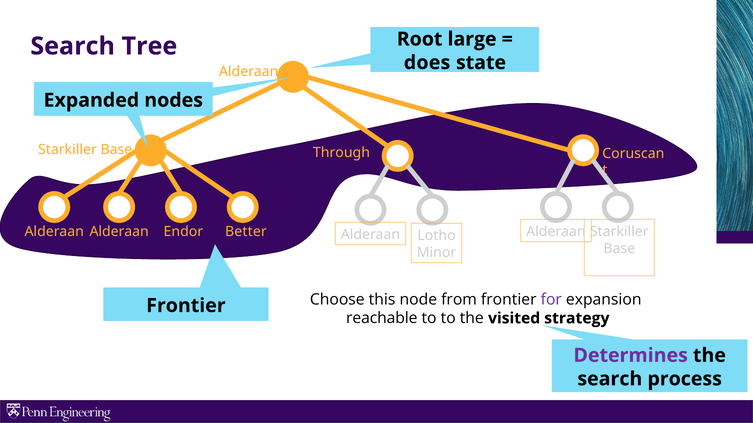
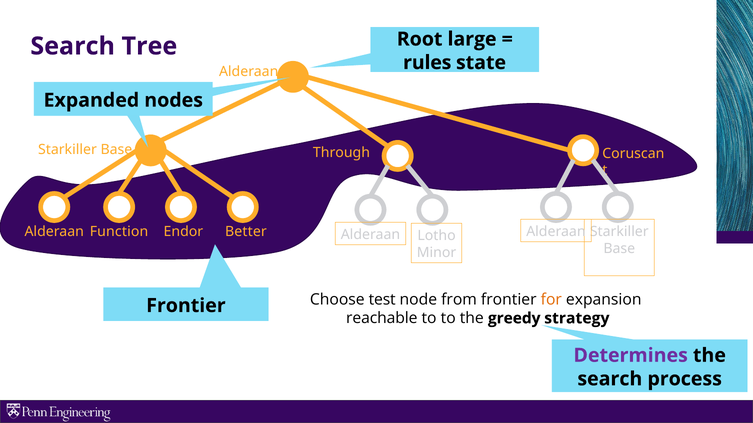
does: does -> rules
Alderaan at (119, 232): Alderaan -> Function
this: this -> test
for colour: purple -> orange
visited: visited -> greedy
